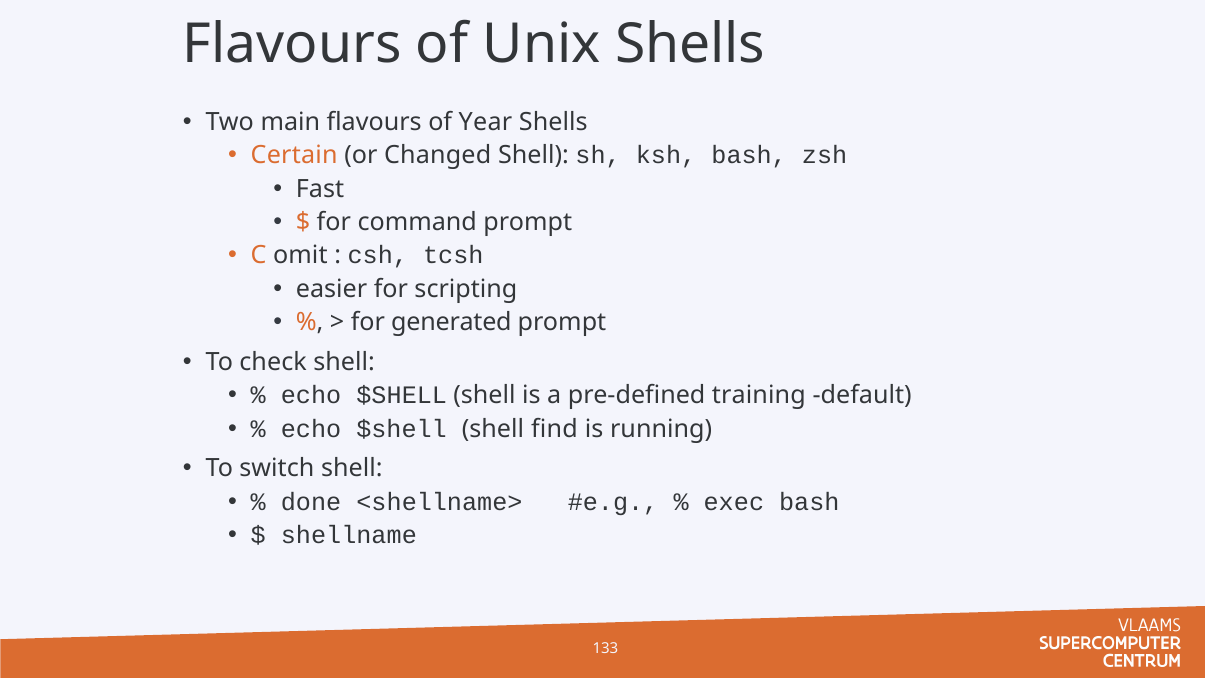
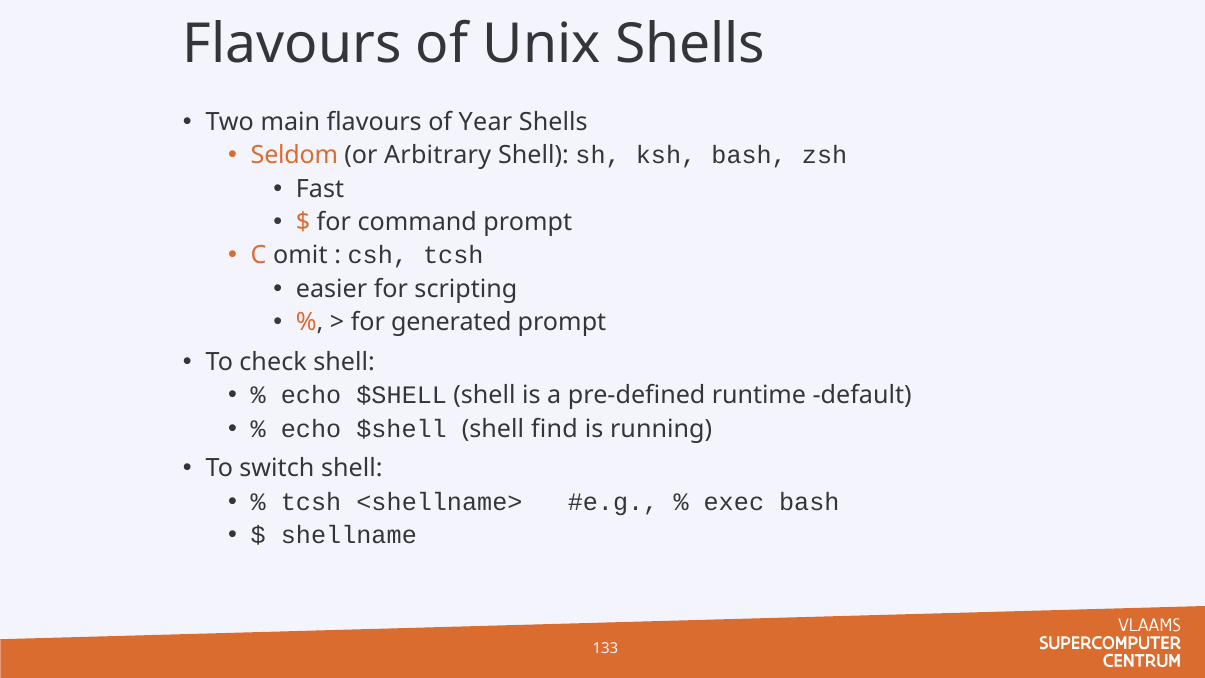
Certain: Certain -> Seldom
Changed: Changed -> Arbitrary
training: training -> runtime
done at (311, 502): done -> tcsh
